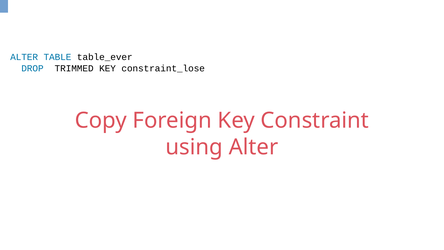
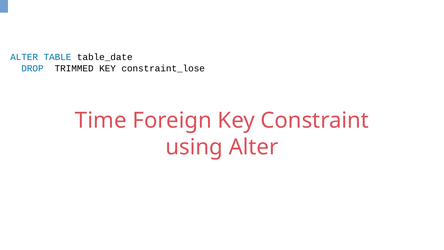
table_ever: table_ever -> table_date
Copy: Copy -> Time
